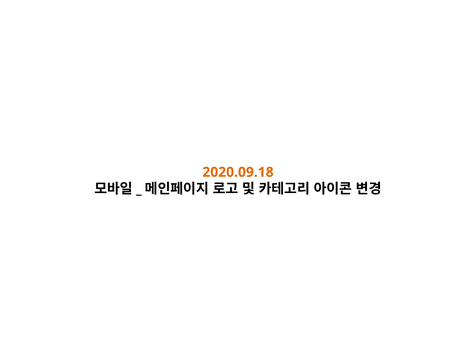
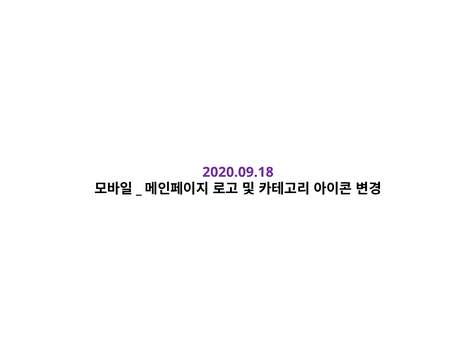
2020.09.18 colour: orange -> purple
